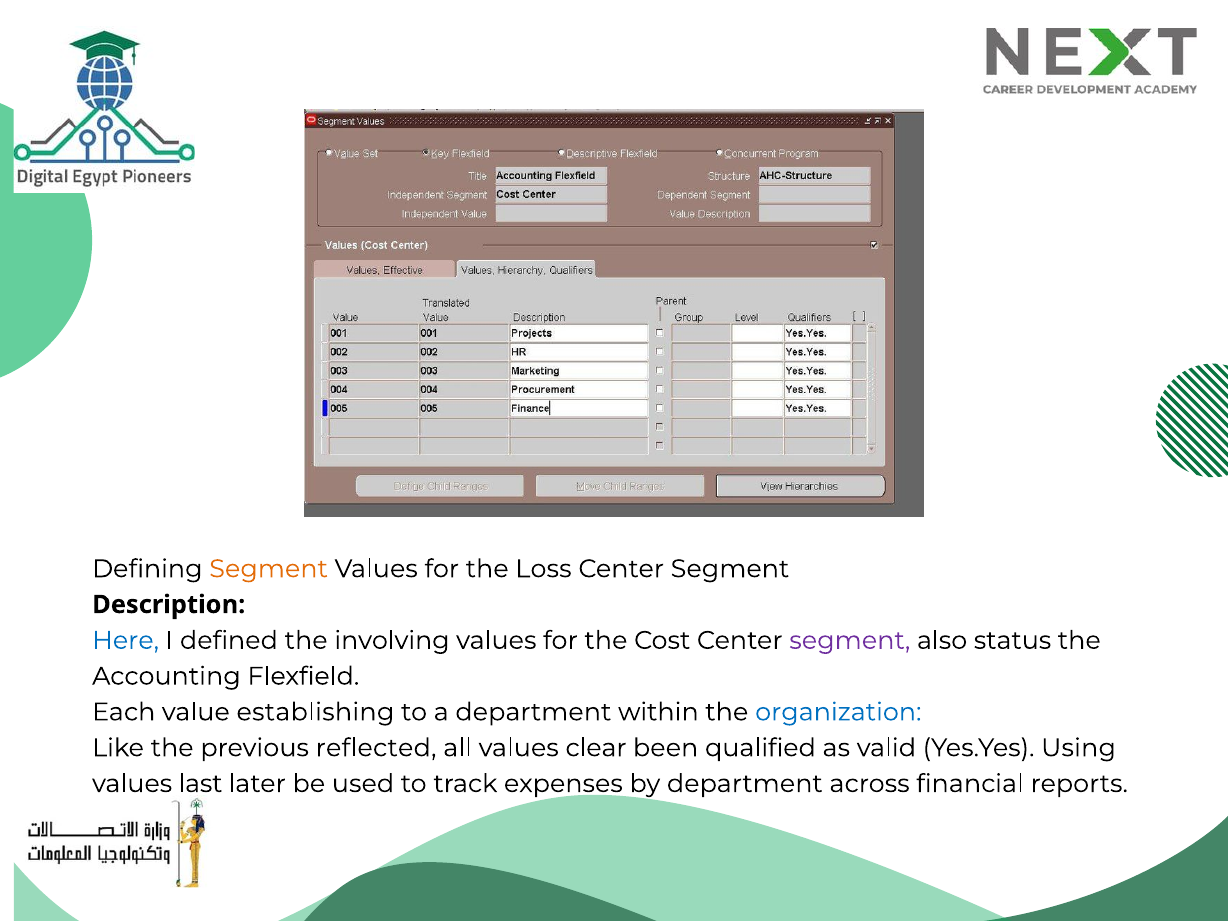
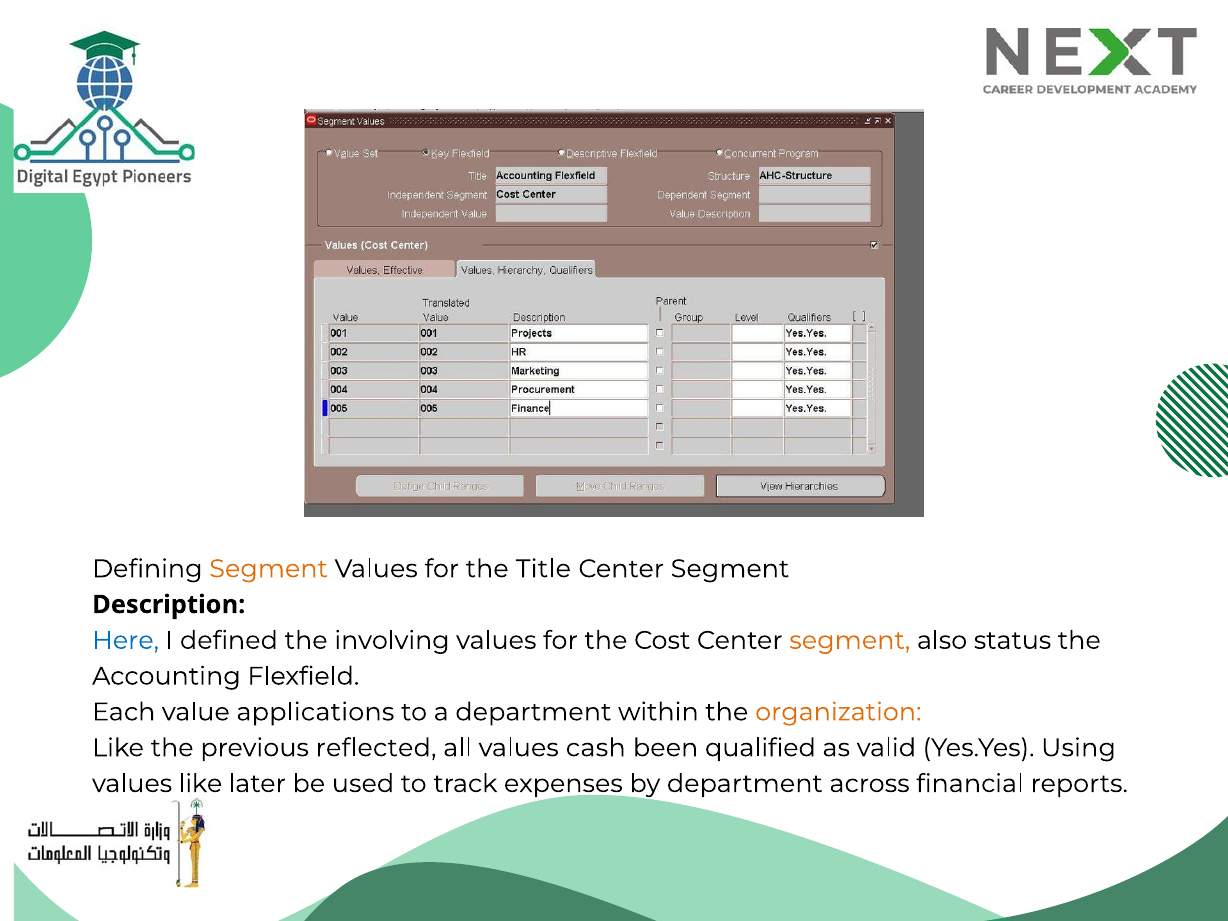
Loss: Loss -> Title
segment at (850, 640) colour: purple -> orange
establishing: establishing -> applications
organization colour: blue -> orange
clear: clear -> cash
values last: last -> like
